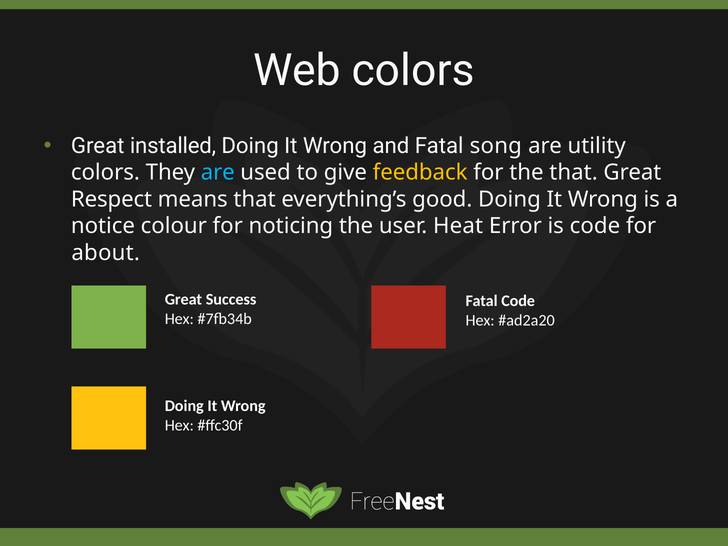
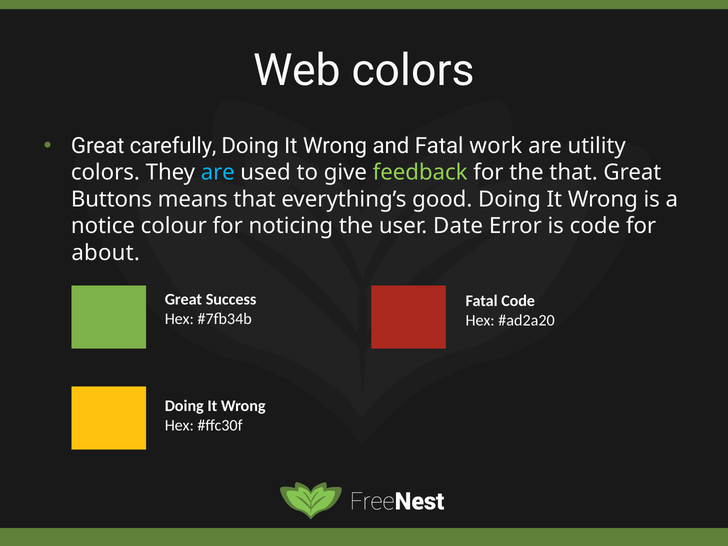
installed: installed -> carefully
song: song -> work
feedback colour: yellow -> light green
Respect: Respect -> Buttons
Heat: Heat -> Date
